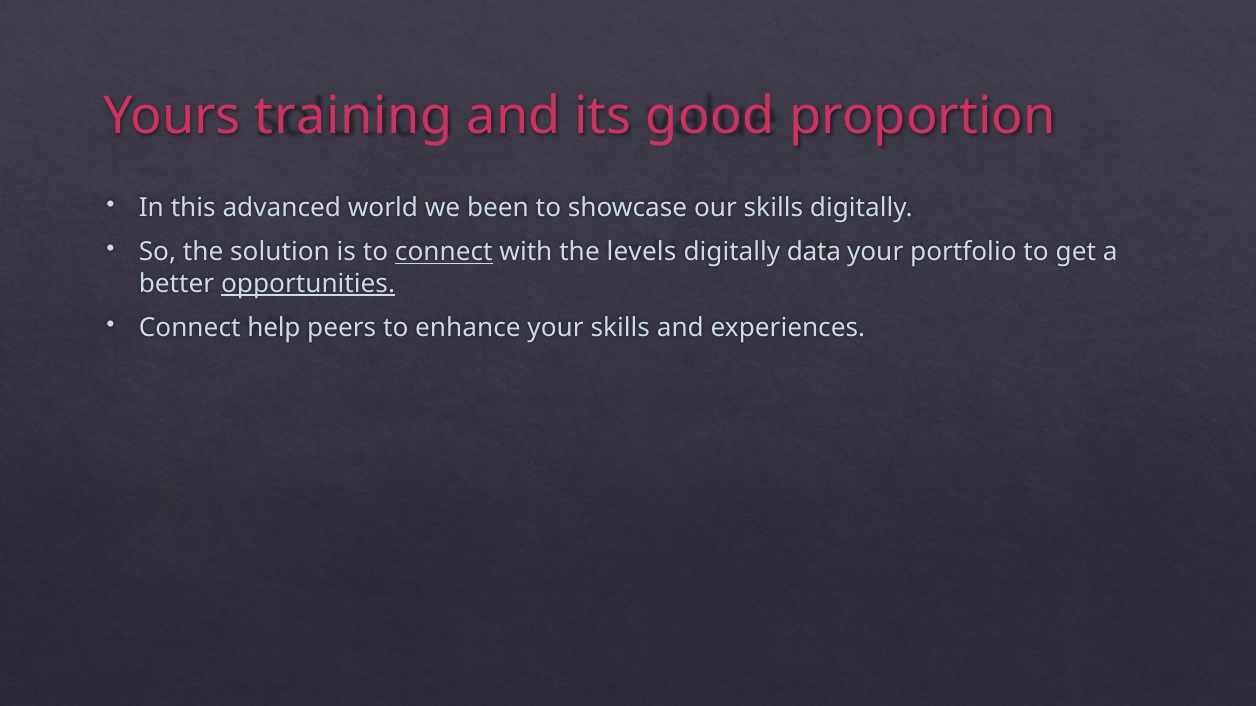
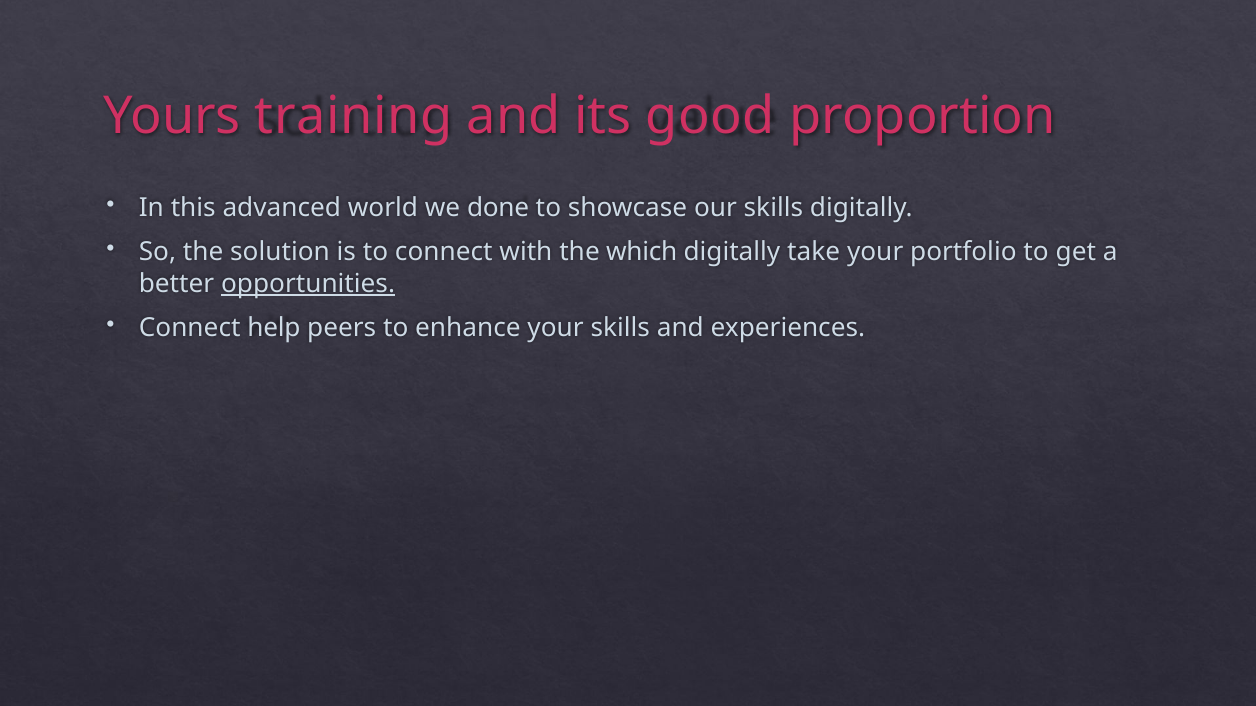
been: been -> done
connect at (444, 252) underline: present -> none
levels: levels -> which
data: data -> take
